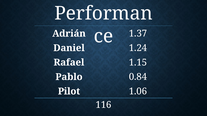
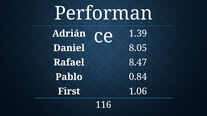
1.37: 1.37 -> 1.39
1.24: 1.24 -> 8.05
1.15: 1.15 -> 8.47
Pilot: Pilot -> First
